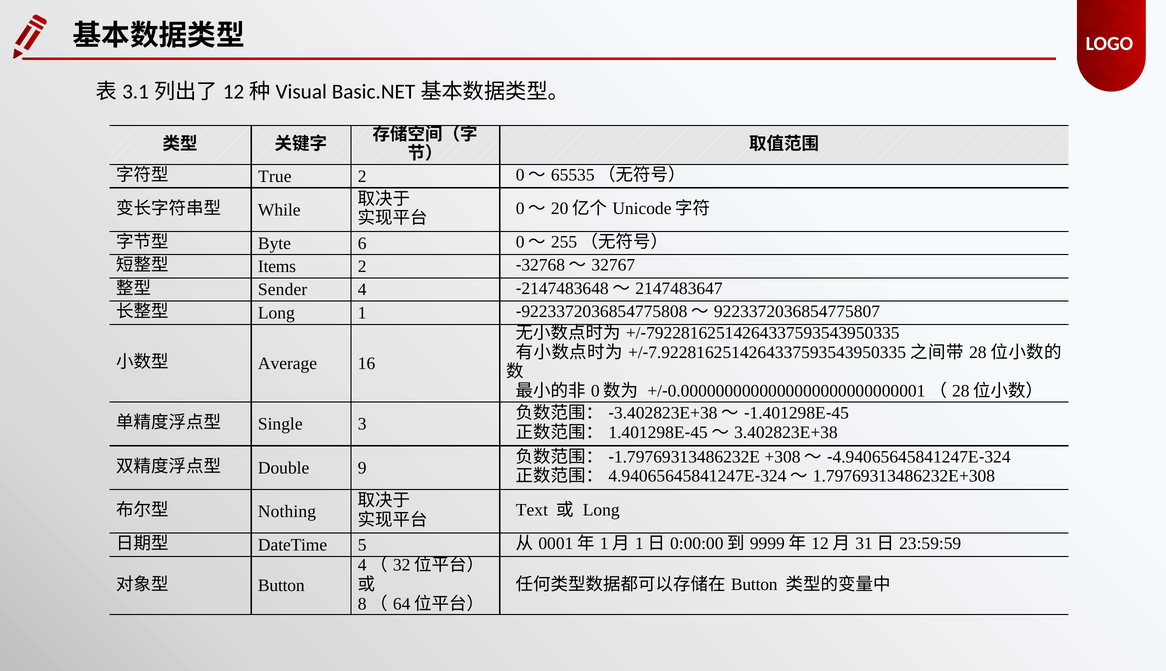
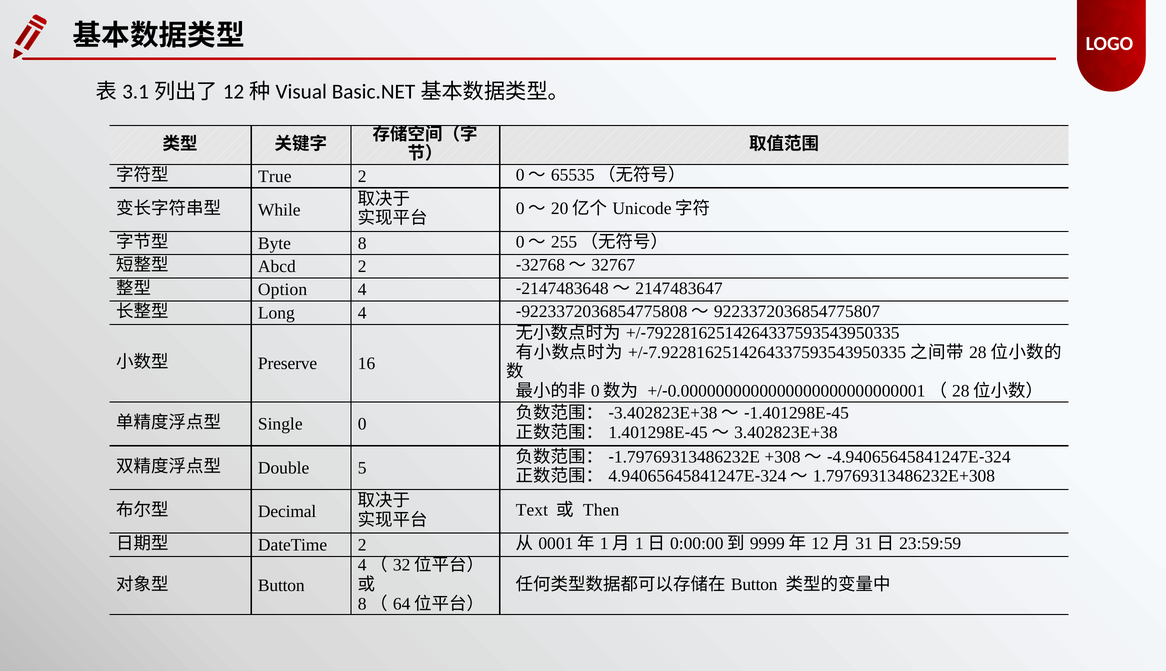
6: 6 -> 8
Items: Items -> Abcd
Sender: Sender -> Option
Long 1: 1 -> 4
Average: Average -> Preserve
3: 3 -> 0
9: 9 -> 5
Long at (601, 510): Long -> Then
Nothing: Nothing -> Decimal
DateTime 5: 5 -> 2
